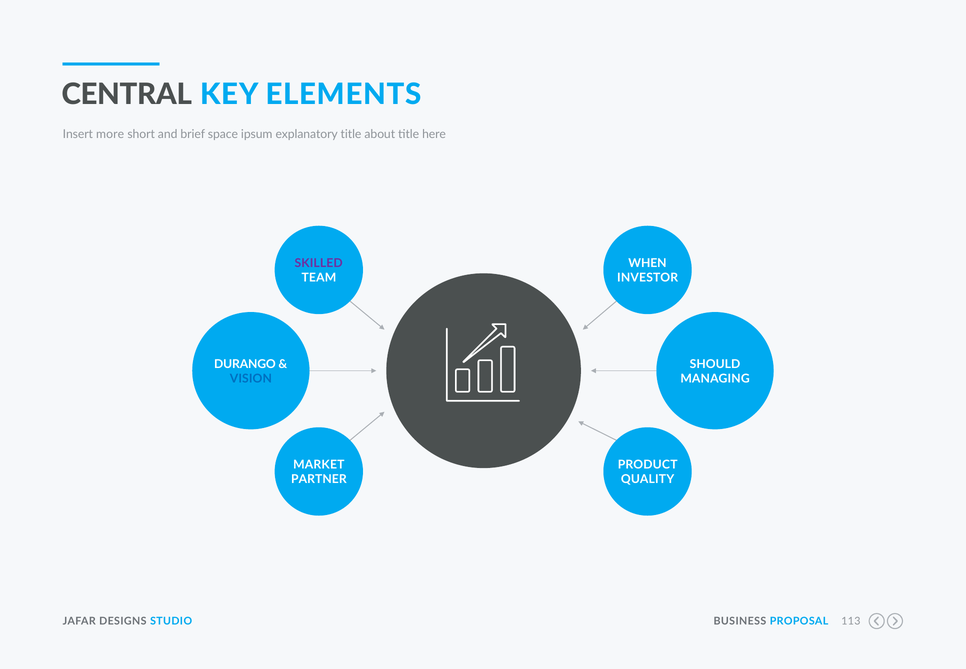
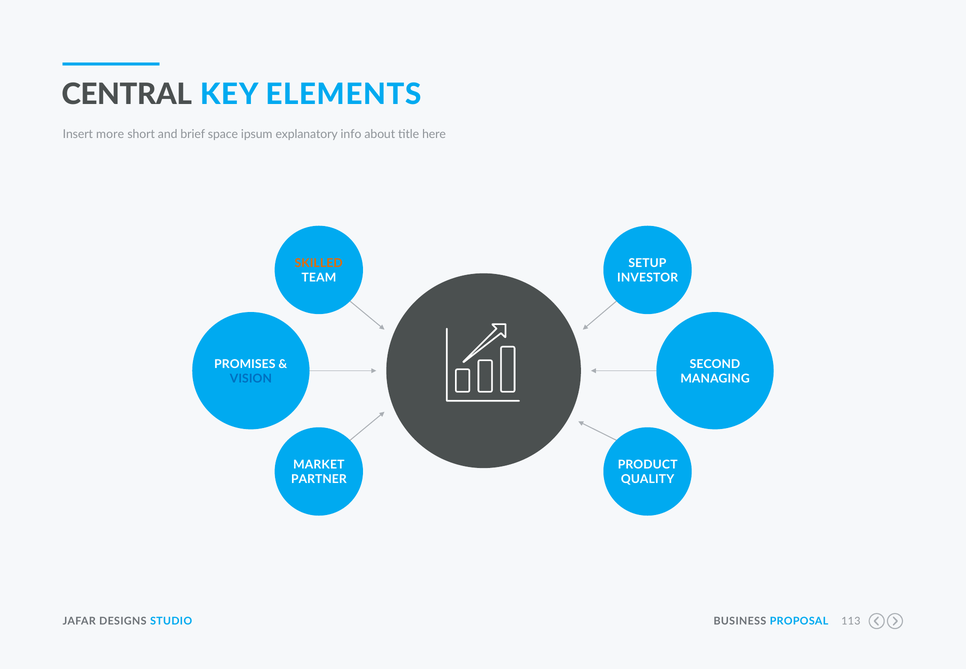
explanatory title: title -> info
SKILLED colour: purple -> orange
WHEN: WHEN -> SETUP
DURANGO: DURANGO -> PROMISES
SHOULD: SHOULD -> SECOND
